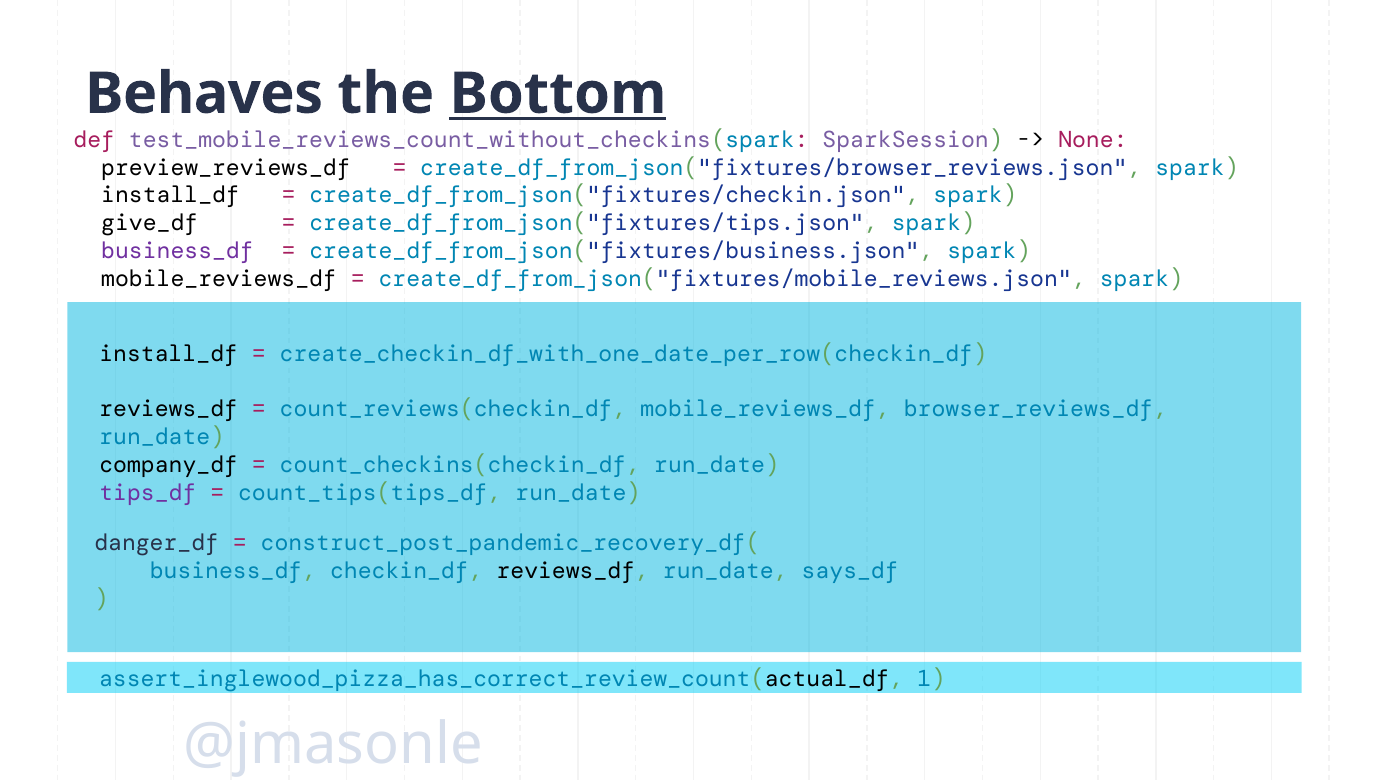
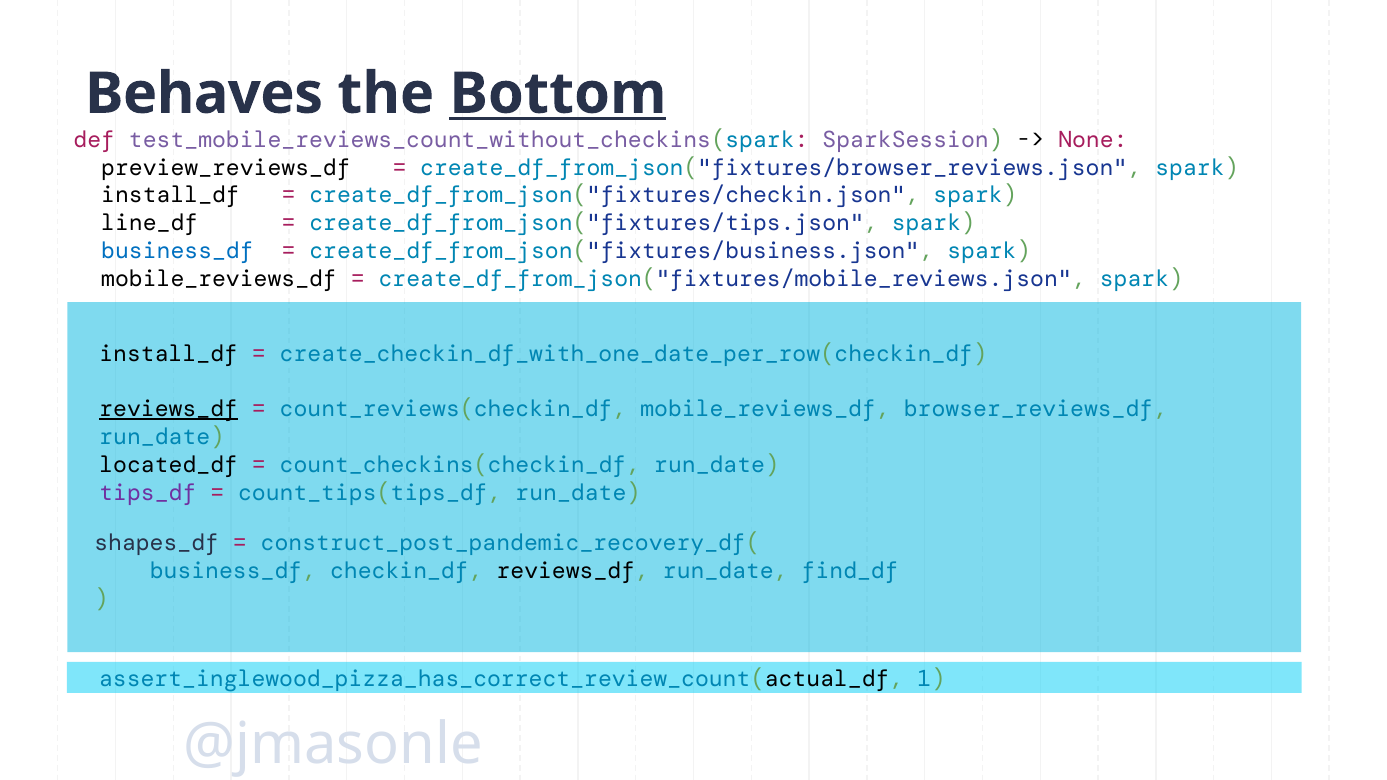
give_df: give_df -> line_df
business_df at (177, 251) colour: purple -> blue
reviews_df at (169, 409) underline: none -> present
company_df: company_df -> located_df
danger_df: danger_df -> shapes_df
says_df: says_df -> find_df
